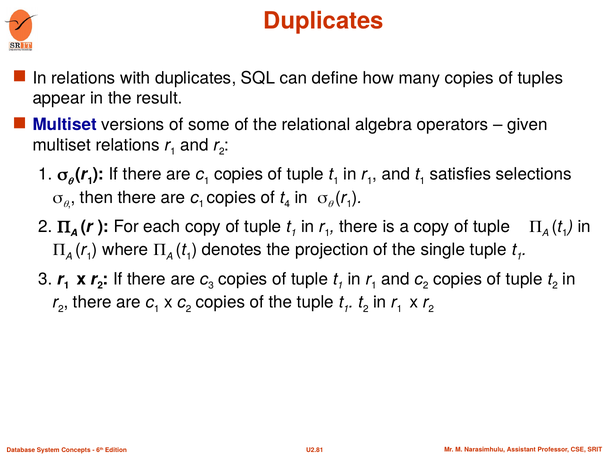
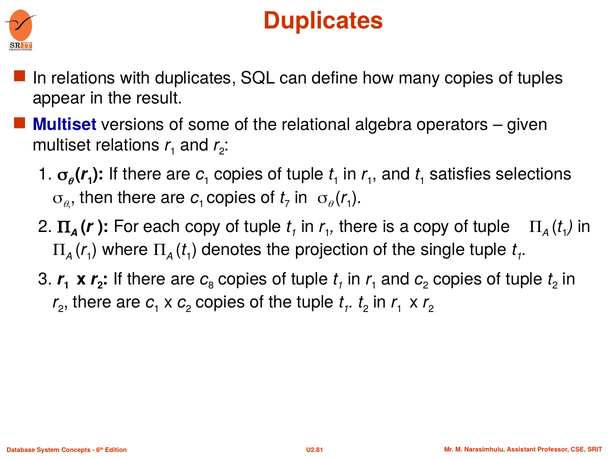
4: 4 -> 7
3 at (211, 286): 3 -> 8
